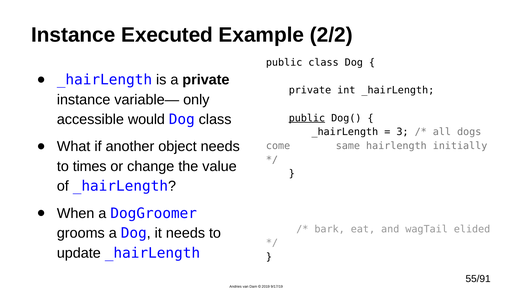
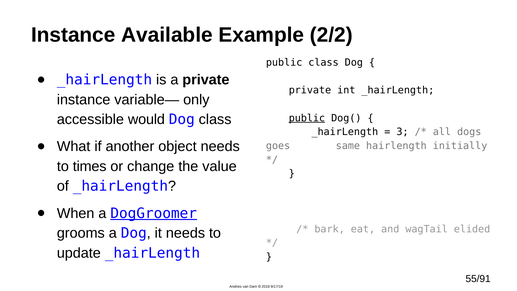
Executed: Executed -> Available
come: come -> goes
DogGroomer underline: none -> present
